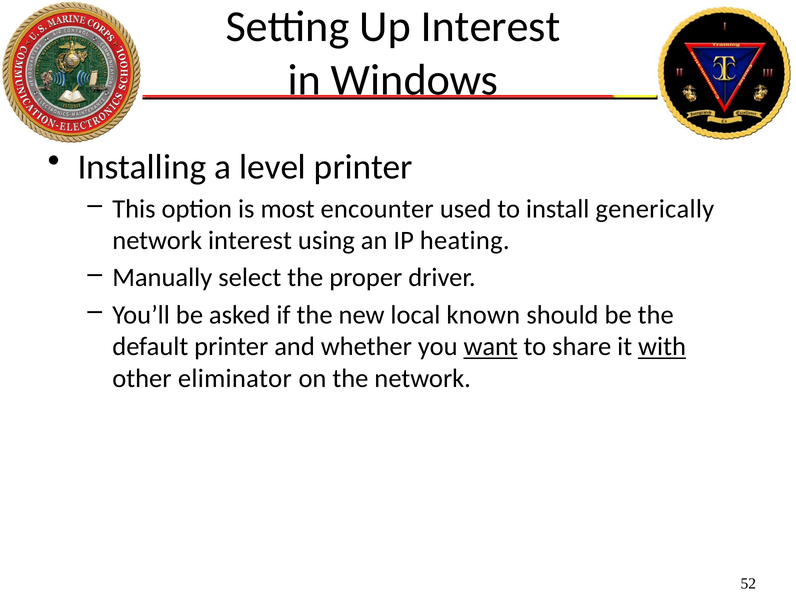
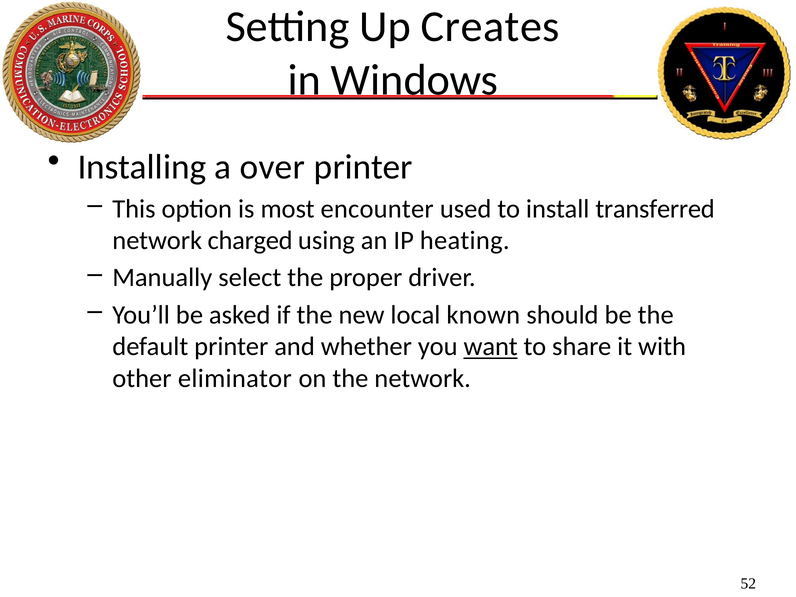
Up Interest: Interest -> Creates
level: level -> over
generically: generically -> transferred
network interest: interest -> charged
with underline: present -> none
